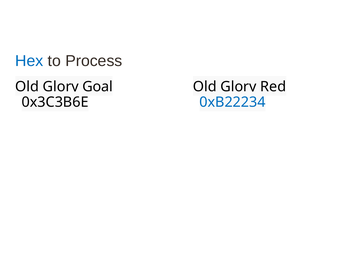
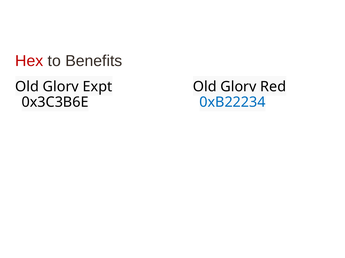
Hex colour: blue -> red
Process: Process -> Benefits
Goal: Goal -> Expt
